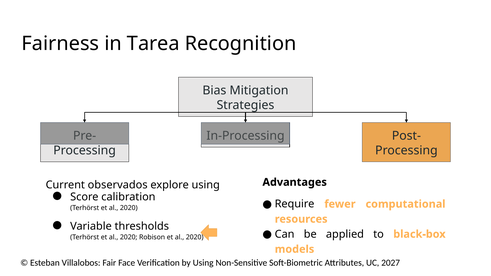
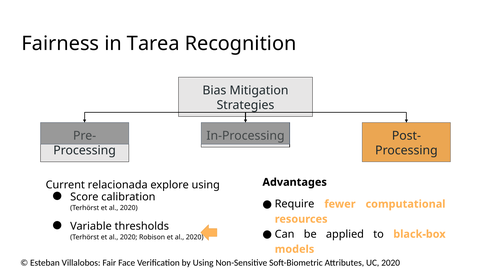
observados: observados -> relacionada
UC 2027: 2027 -> 2020
